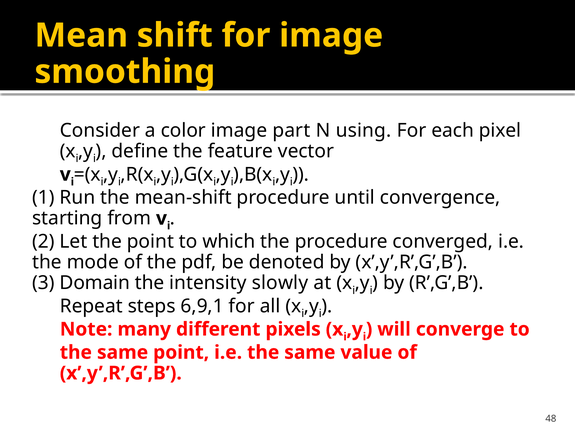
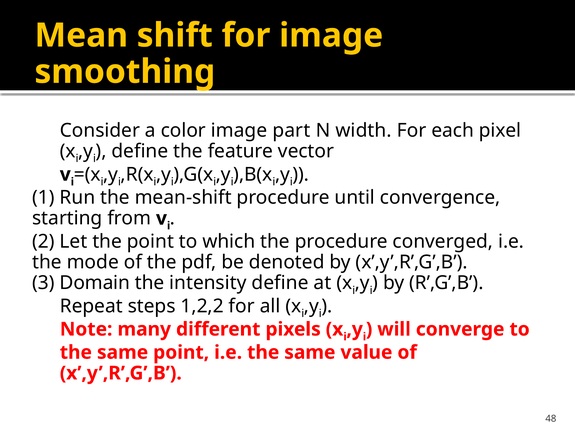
using: using -> width
intensity slowly: slowly -> define
6,9,1: 6,9,1 -> 1,2,2
